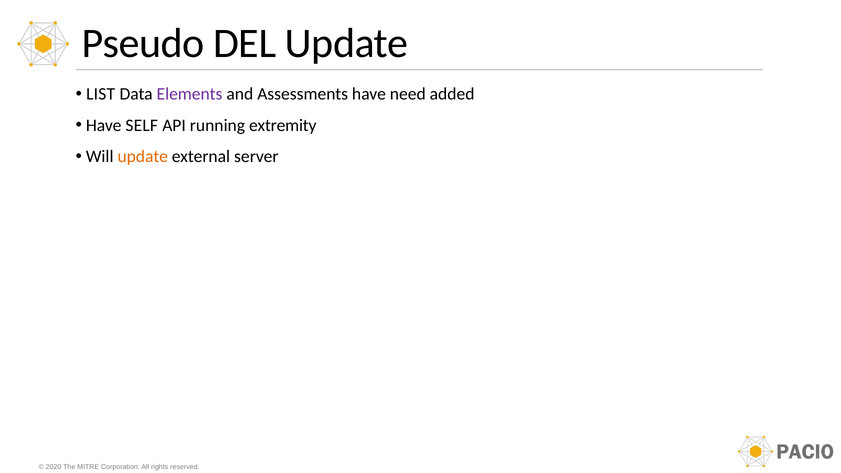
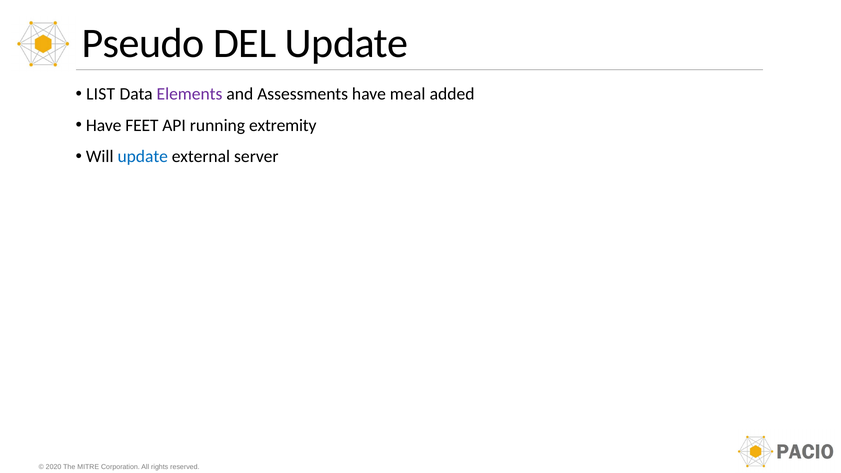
need: need -> meal
SELF: SELF -> FEET
update at (143, 157) colour: orange -> blue
